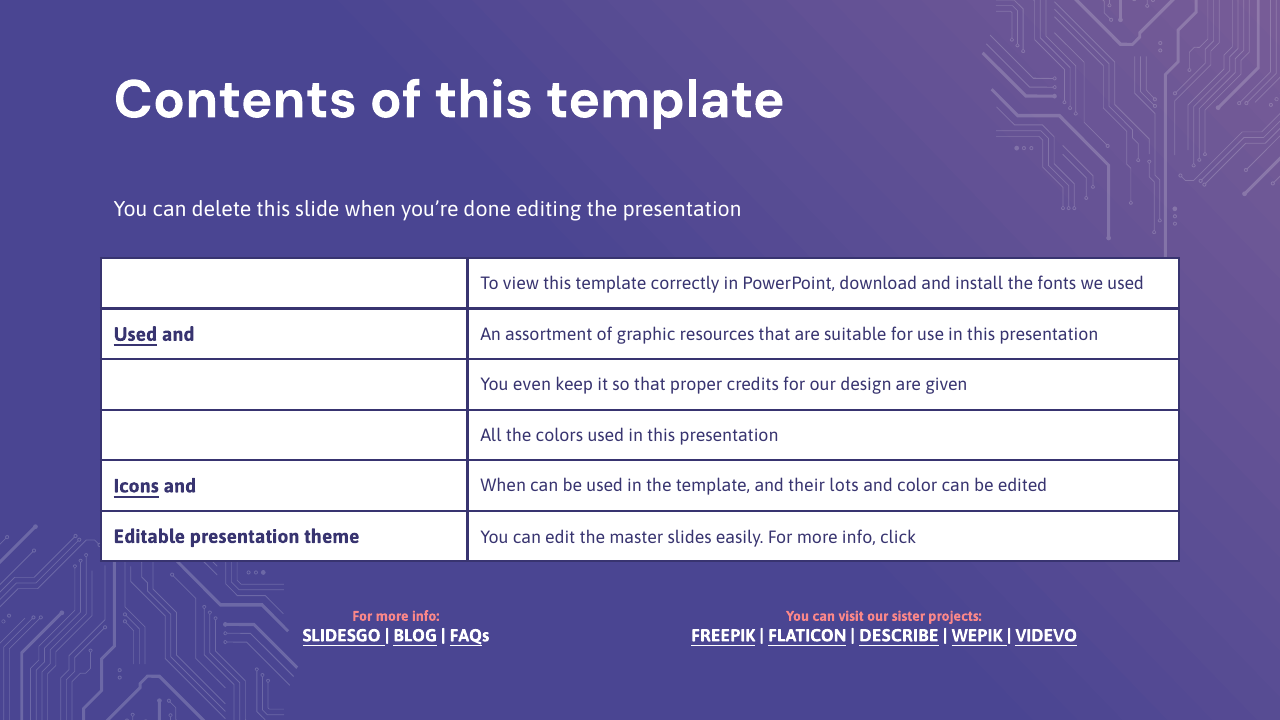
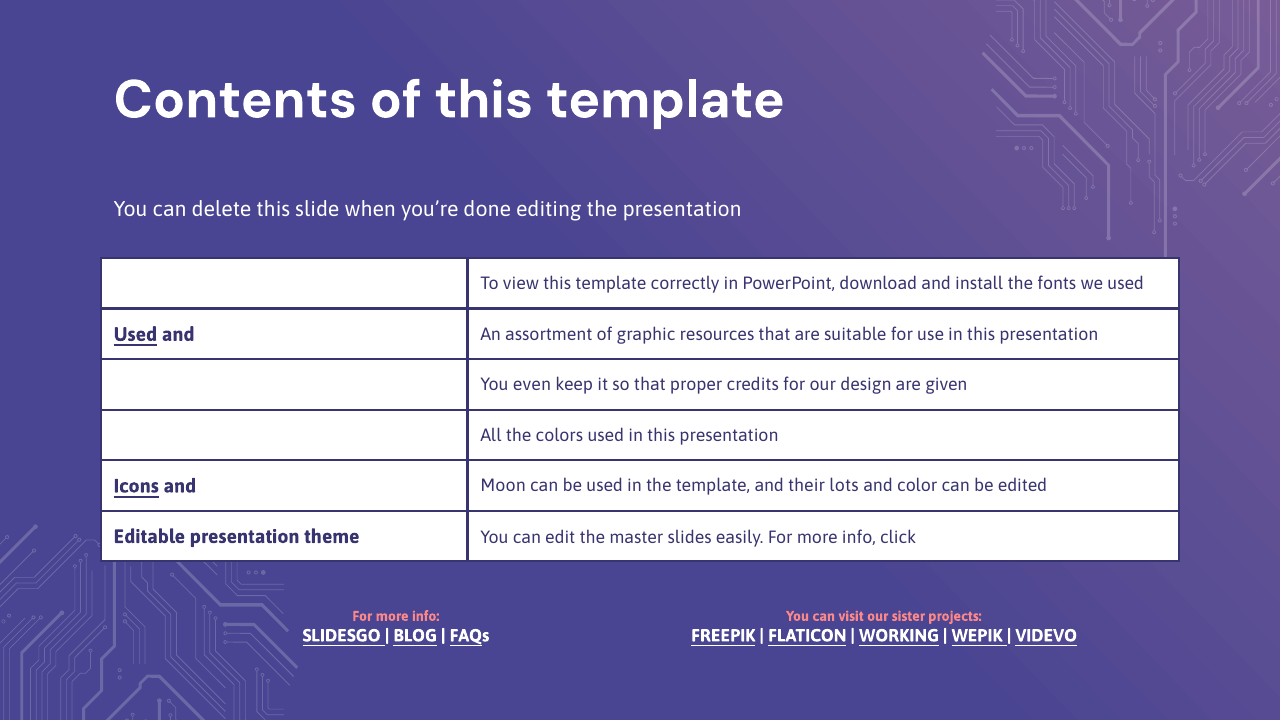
resources When: When -> Moon
DESCRIBE: DESCRIBE -> WORKING
